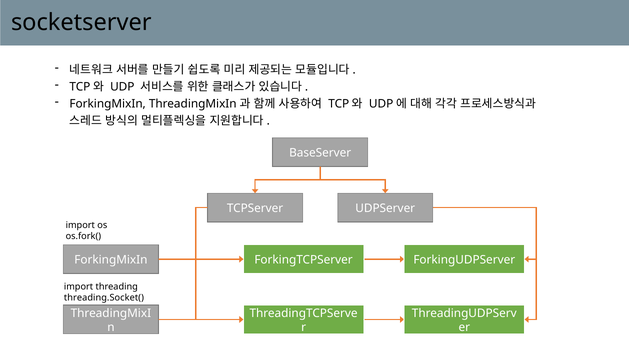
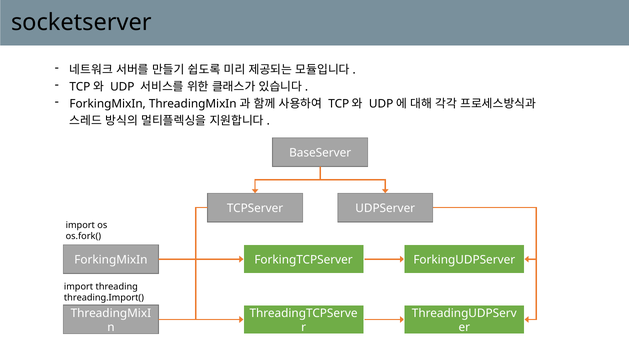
threading.Socket(: threading.Socket( -> threading.Import(
